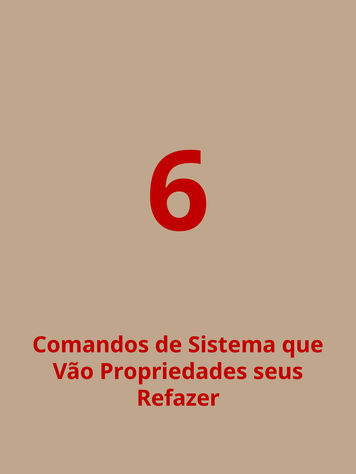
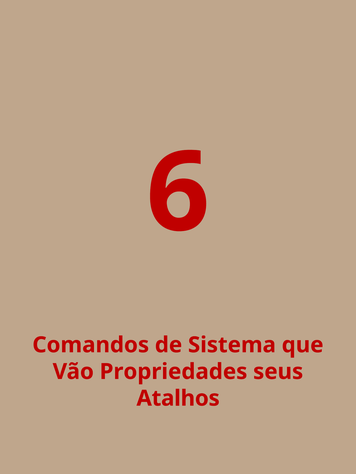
Refazer: Refazer -> Atalhos
